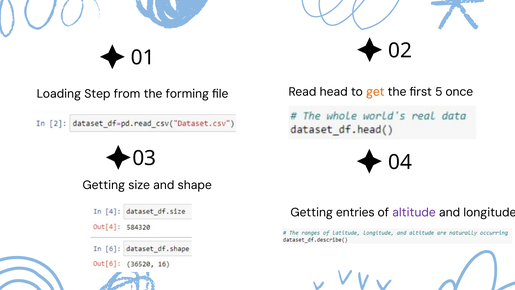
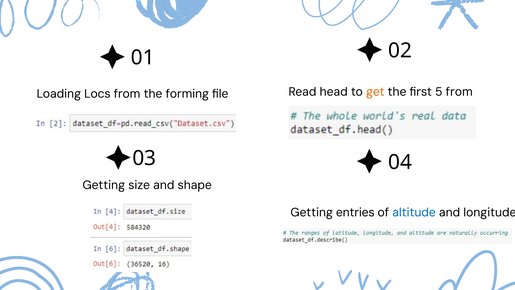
5 once: once -> from
Step: Step -> Locs
altitude colour: purple -> blue
